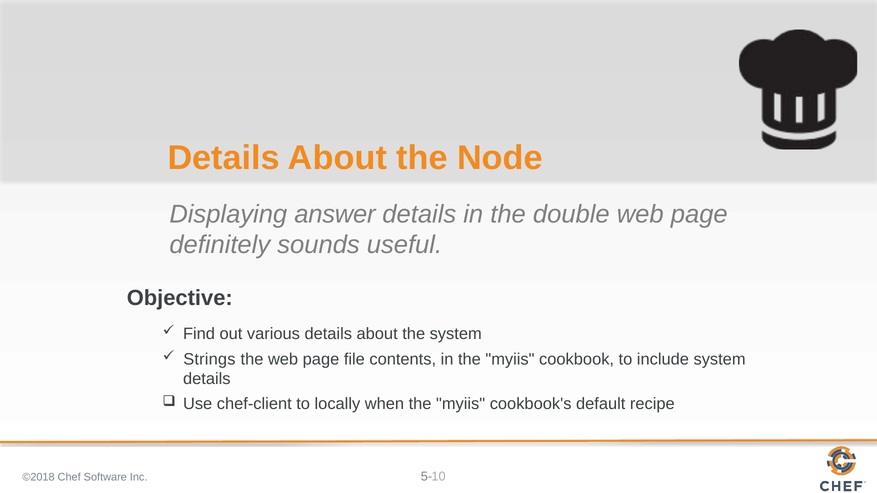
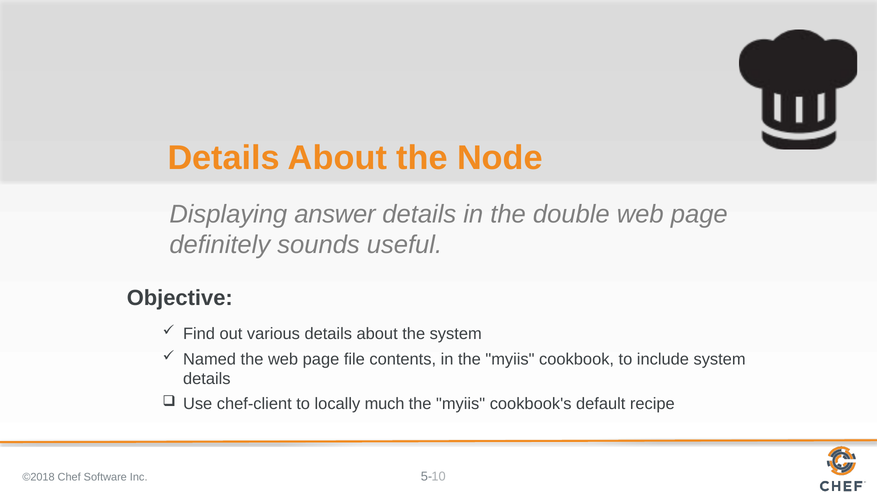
Strings: Strings -> Named
when: when -> much
